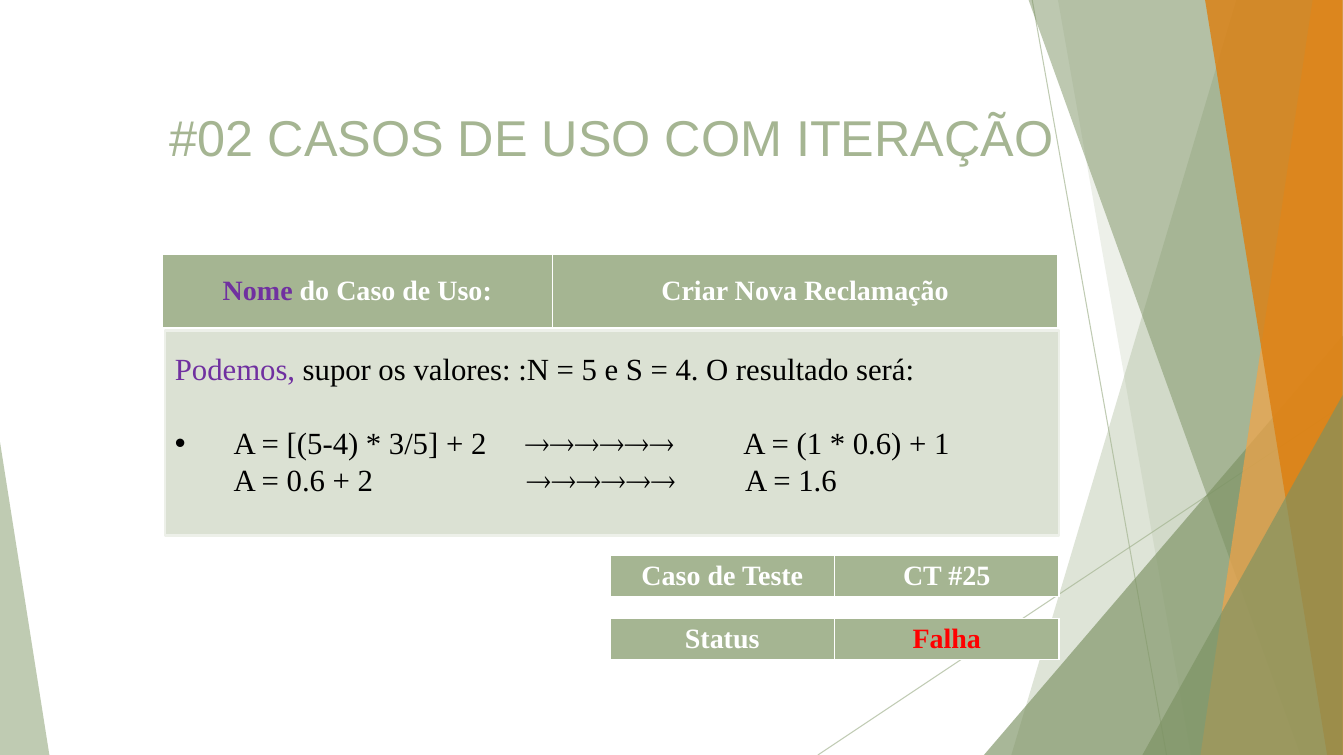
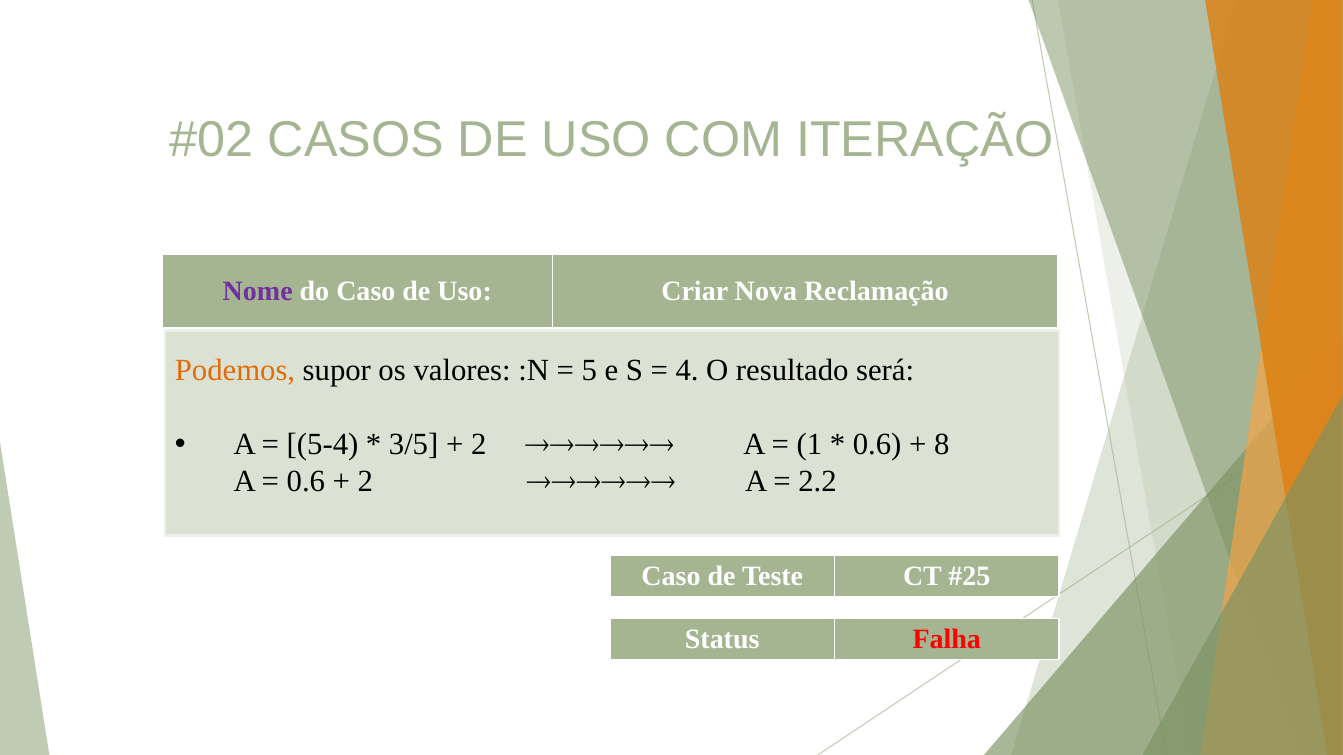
Podemos colour: purple -> orange
1 at (942, 445): 1 -> 8
1.6: 1.6 -> 2.2
